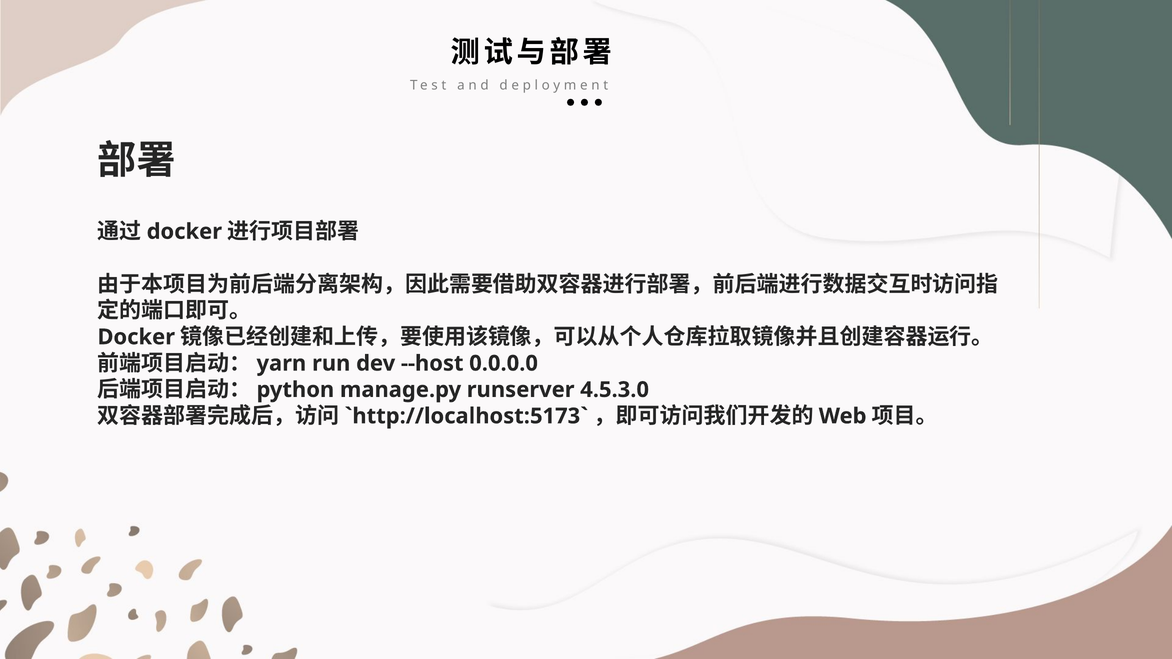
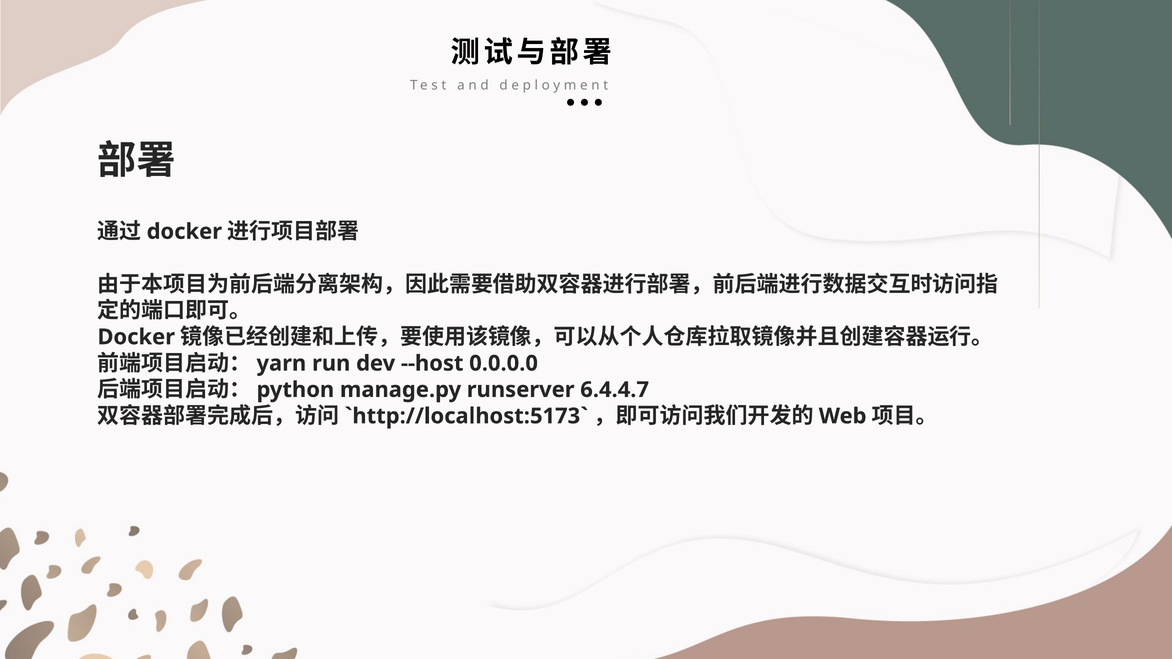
4.5.3.0: 4.5.3.0 -> 6.4.4.7
